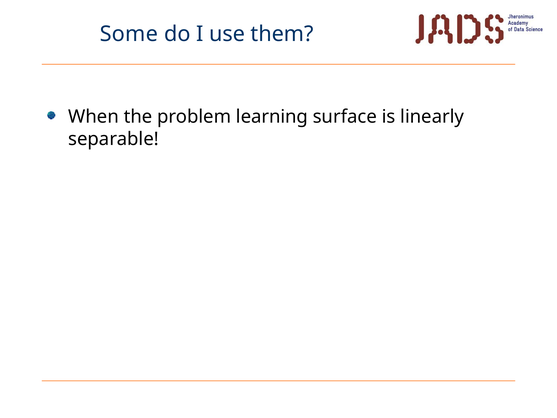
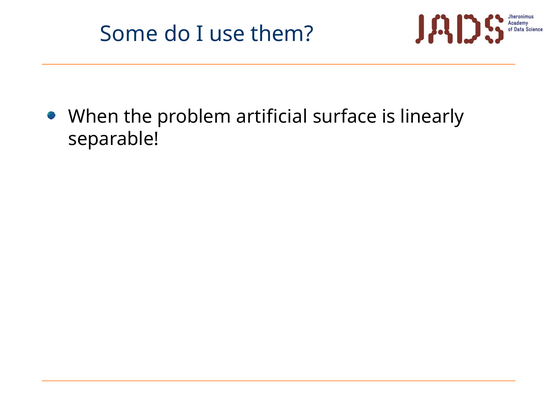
learning: learning -> artificial
